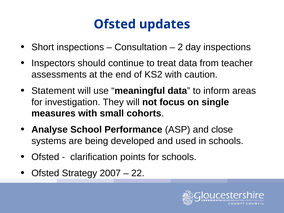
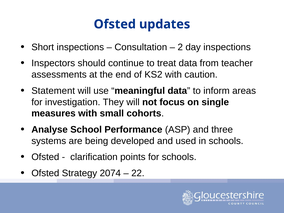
close: close -> three
2007: 2007 -> 2074
